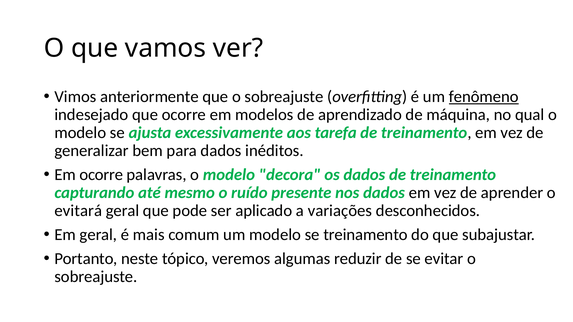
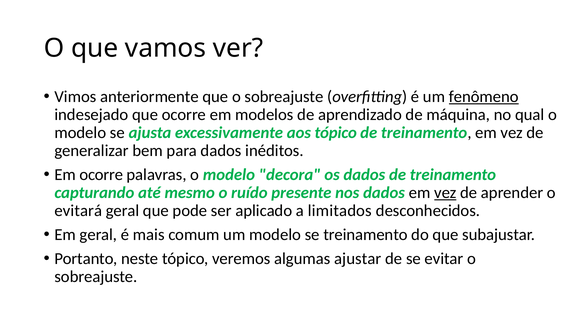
aos tarefa: tarefa -> tópico
vez at (445, 193) underline: none -> present
variações: variações -> limitados
reduzir: reduzir -> ajustar
